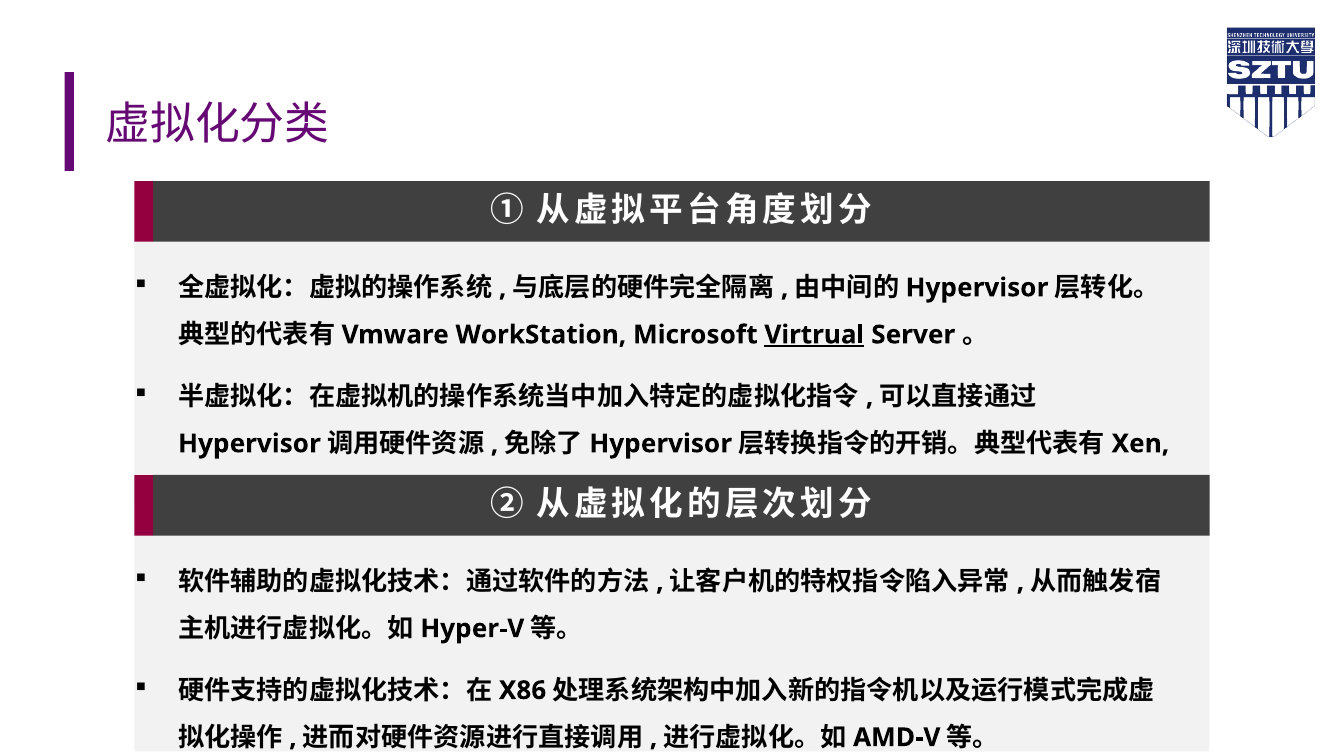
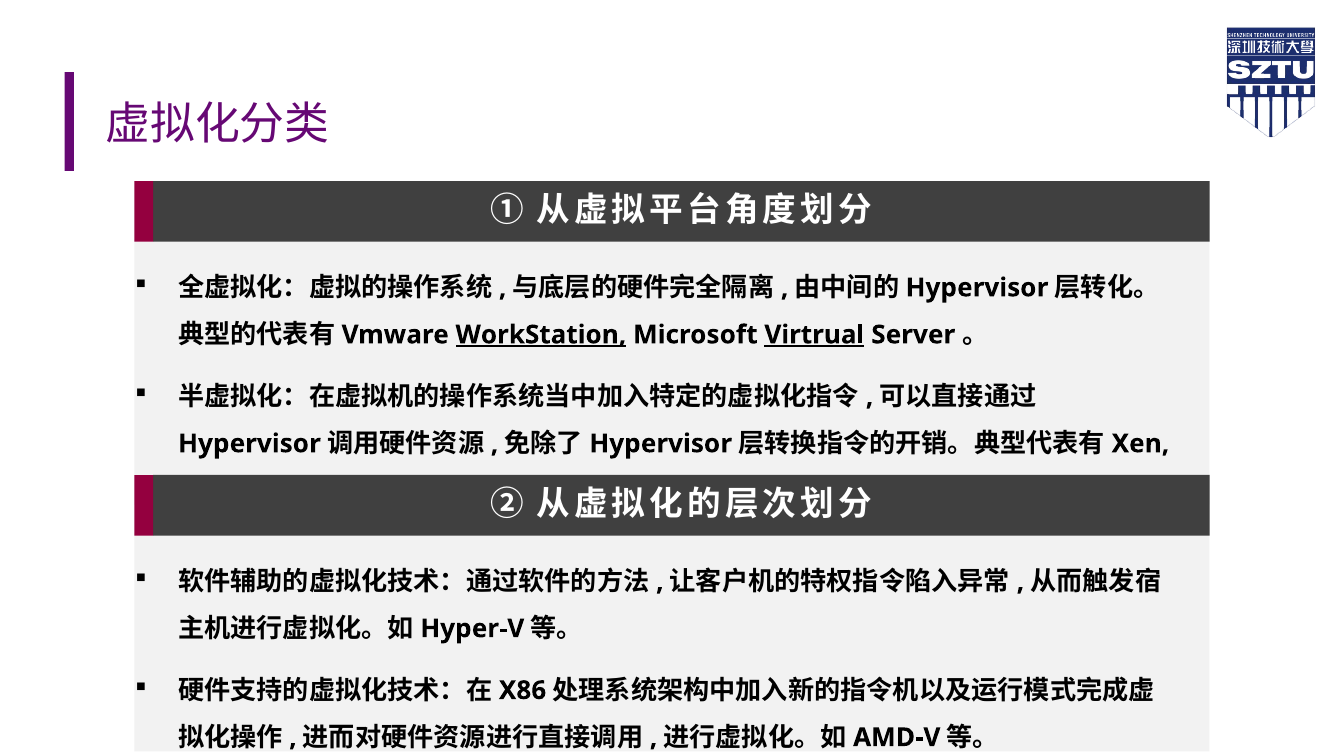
WorkStation underline: none -> present
